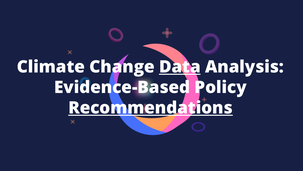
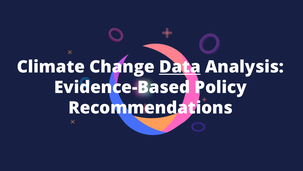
Recommendations underline: present -> none
